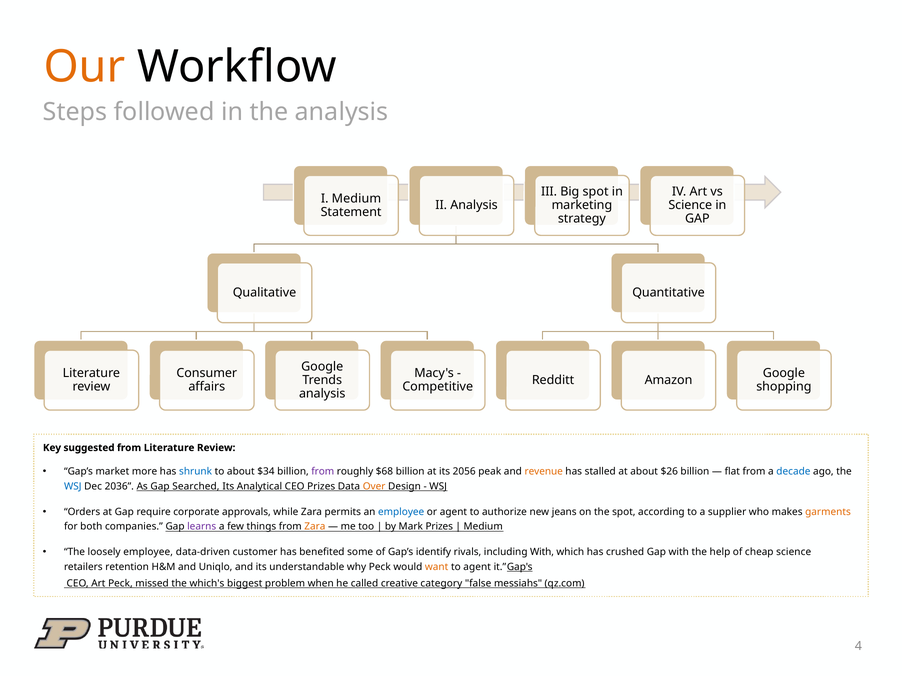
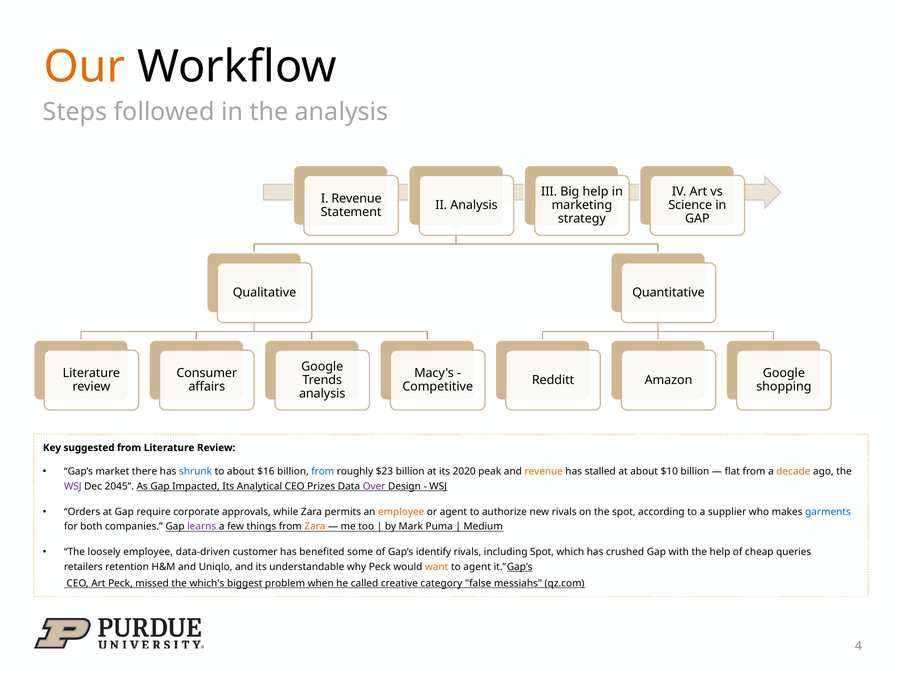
spot at (596, 192): spot -> help
Medium at (356, 199): Medium -> Revenue
more: more -> there
$34: $34 -> $16
from at (323, 472) colour: purple -> blue
$68: $68 -> $23
2056: 2056 -> 2020
$26: $26 -> $10
decade colour: blue -> orange
WSJ at (73, 487) colour: blue -> purple
2036: 2036 -> 2045
Searched: Searched -> Impacted
Over colour: orange -> purple
employee at (401, 512) colour: blue -> orange
new jeans: jeans -> rivals
garments colour: orange -> blue
Mark Prizes: Prizes -> Puma
including With: With -> Spot
cheap science: science -> queries
